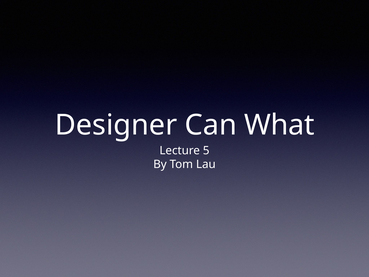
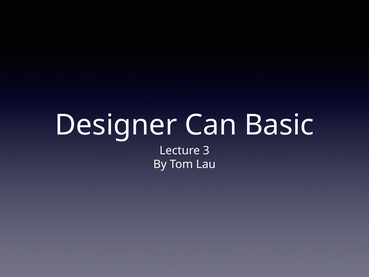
What: What -> Basic
5: 5 -> 3
